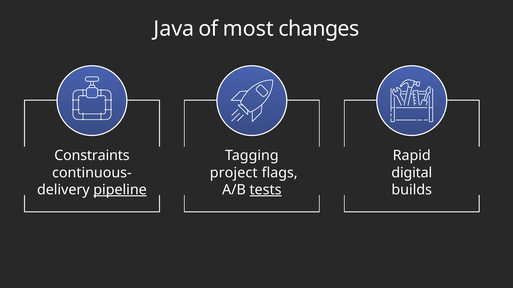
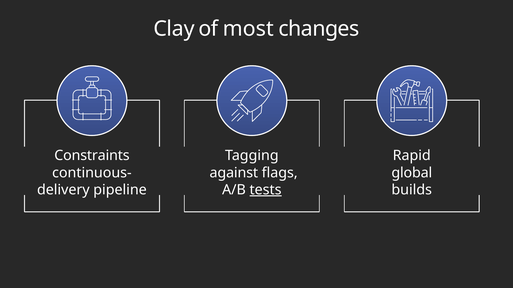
Java: Java -> Clay
project: project -> against
digital: digital -> global
pipeline underline: present -> none
